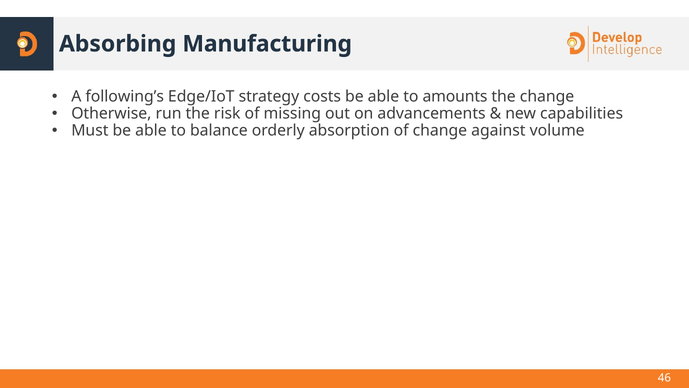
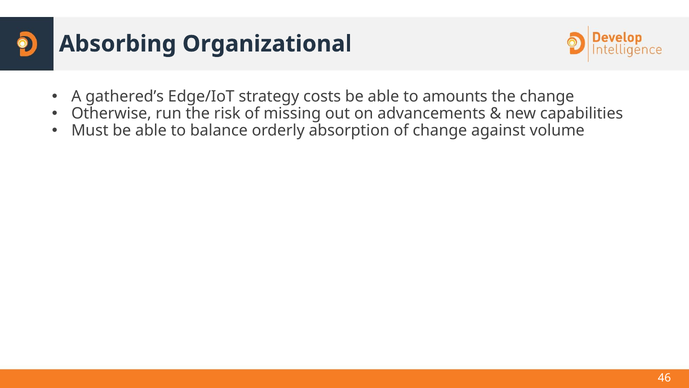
Manufacturing: Manufacturing -> Organizational
following’s: following’s -> gathered’s
